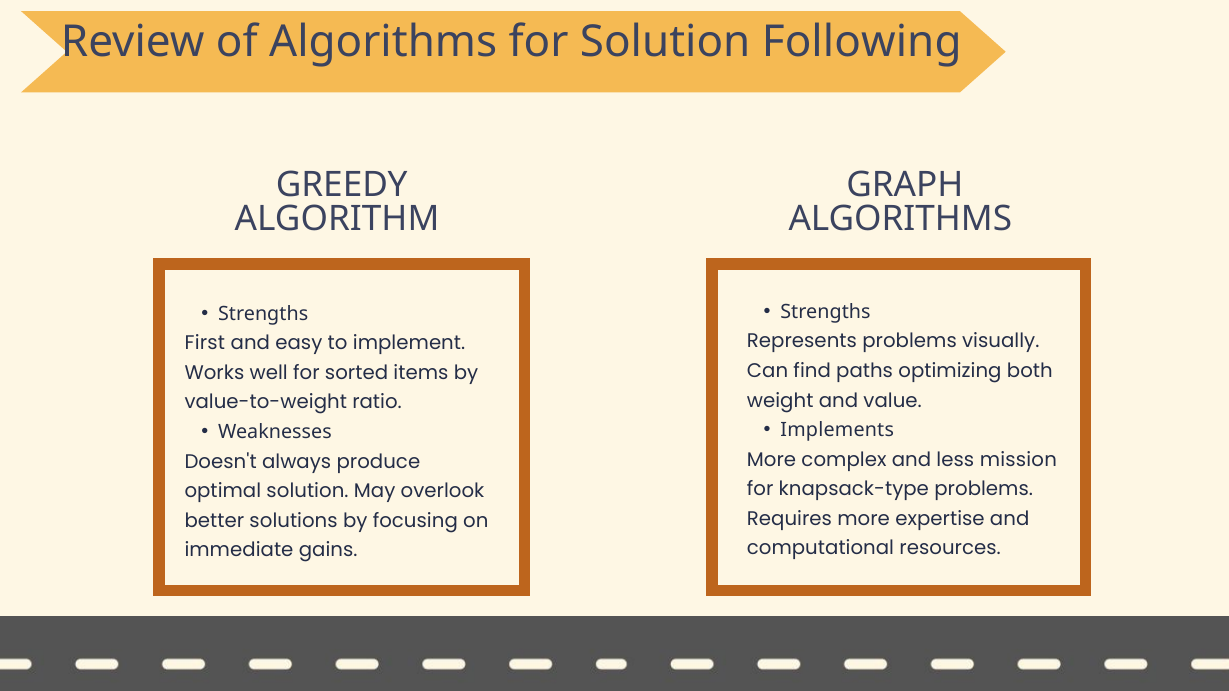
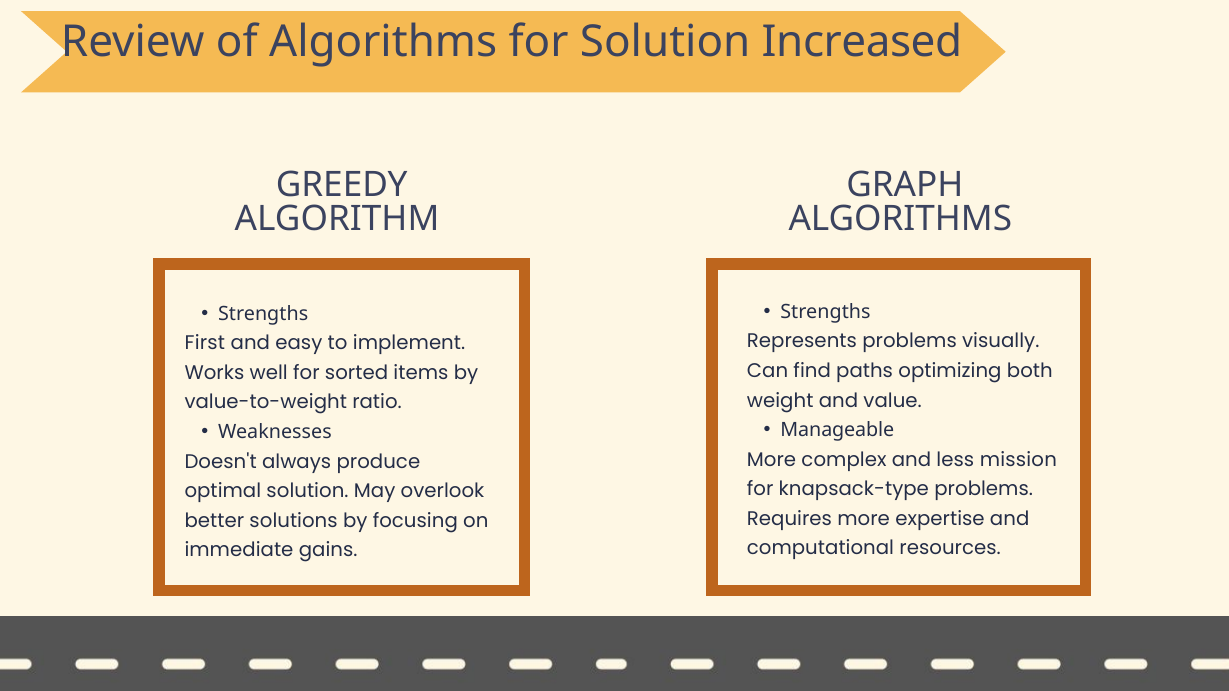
Following: Following -> Increased
Implements: Implements -> Manageable
